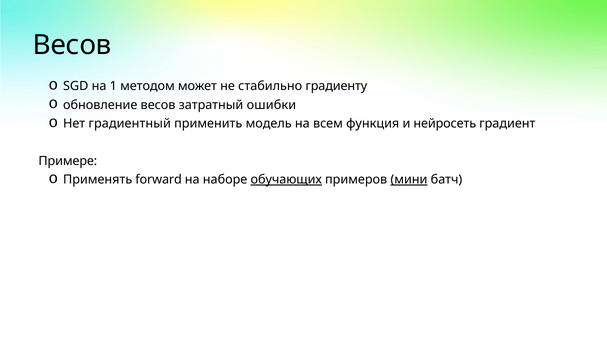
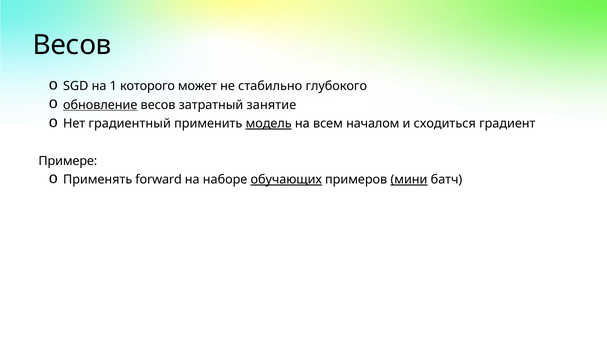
методом: методом -> которого
градиенту: градиенту -> глубокого
обновление underline: none -> present
ошибки: ошибки -> занятие
модель underline: none -> present
функция: функция -> началом
нейросеть: нейросеть -> сходиться
